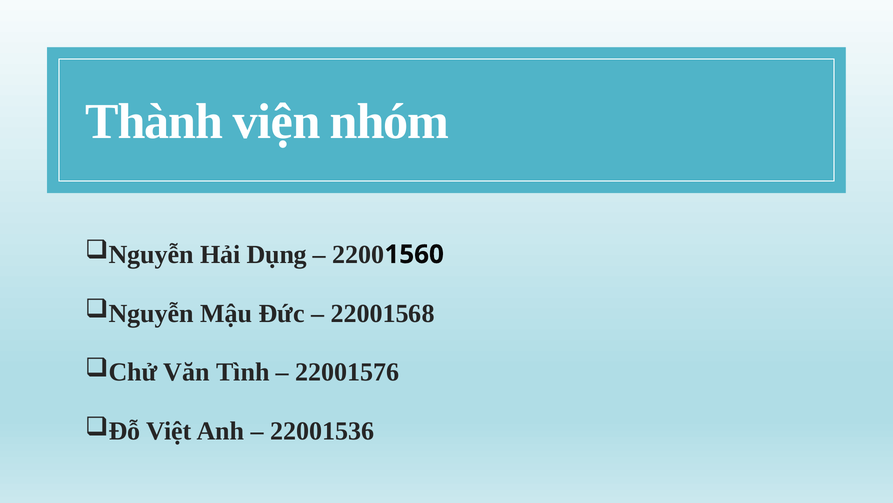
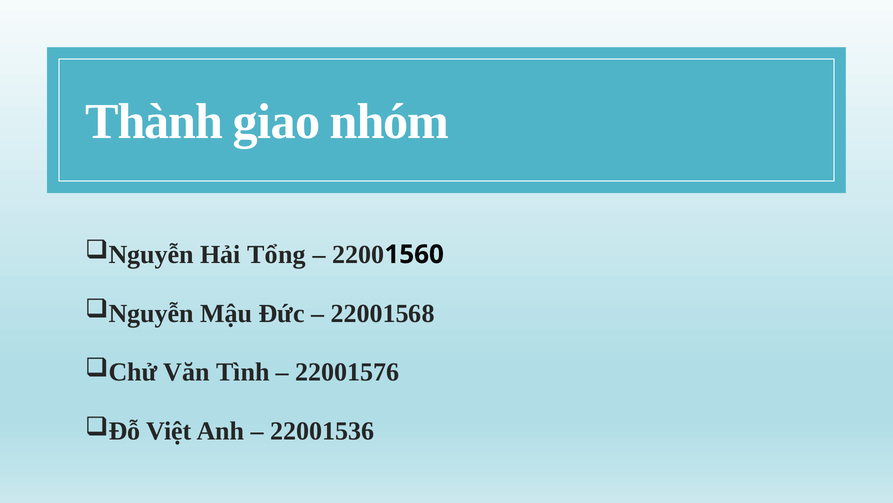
viện: viện -> giao
Dụng: Dụng -> Tổng
